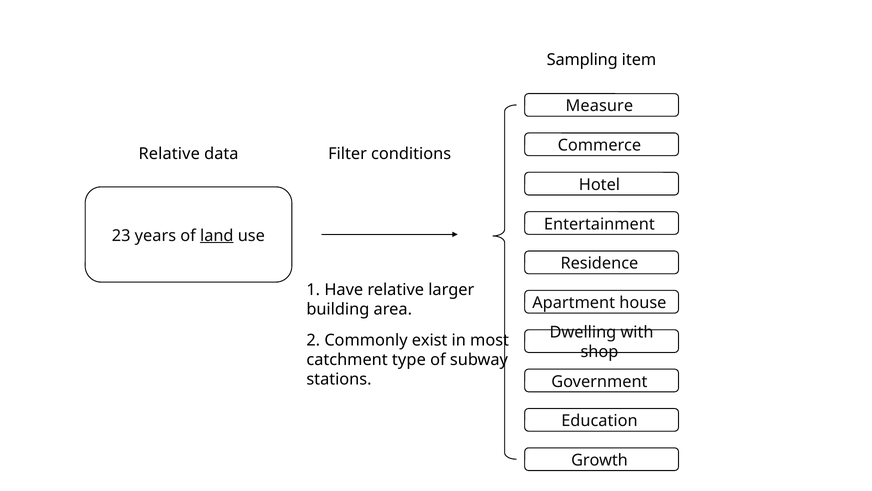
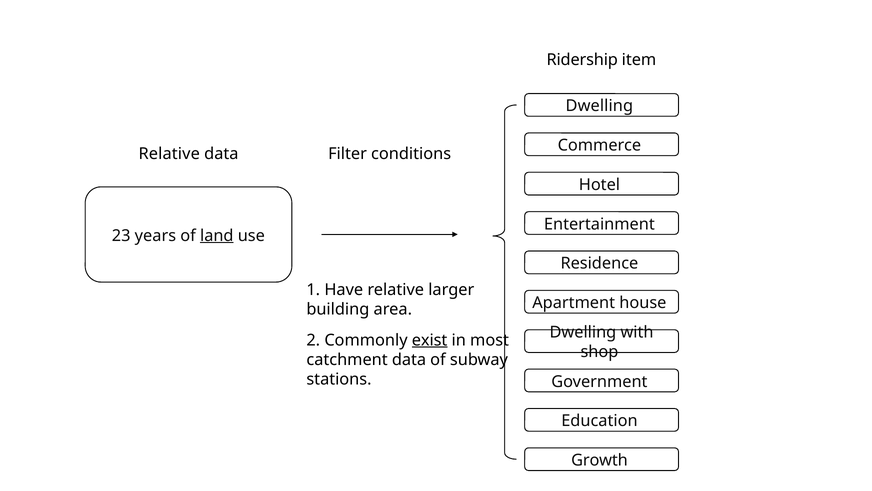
Sampling: Sampling -> Ridership
Measure at (599, 106): Measure -> Dwelling
exist underline: none -> present
catchment type: type -> data
